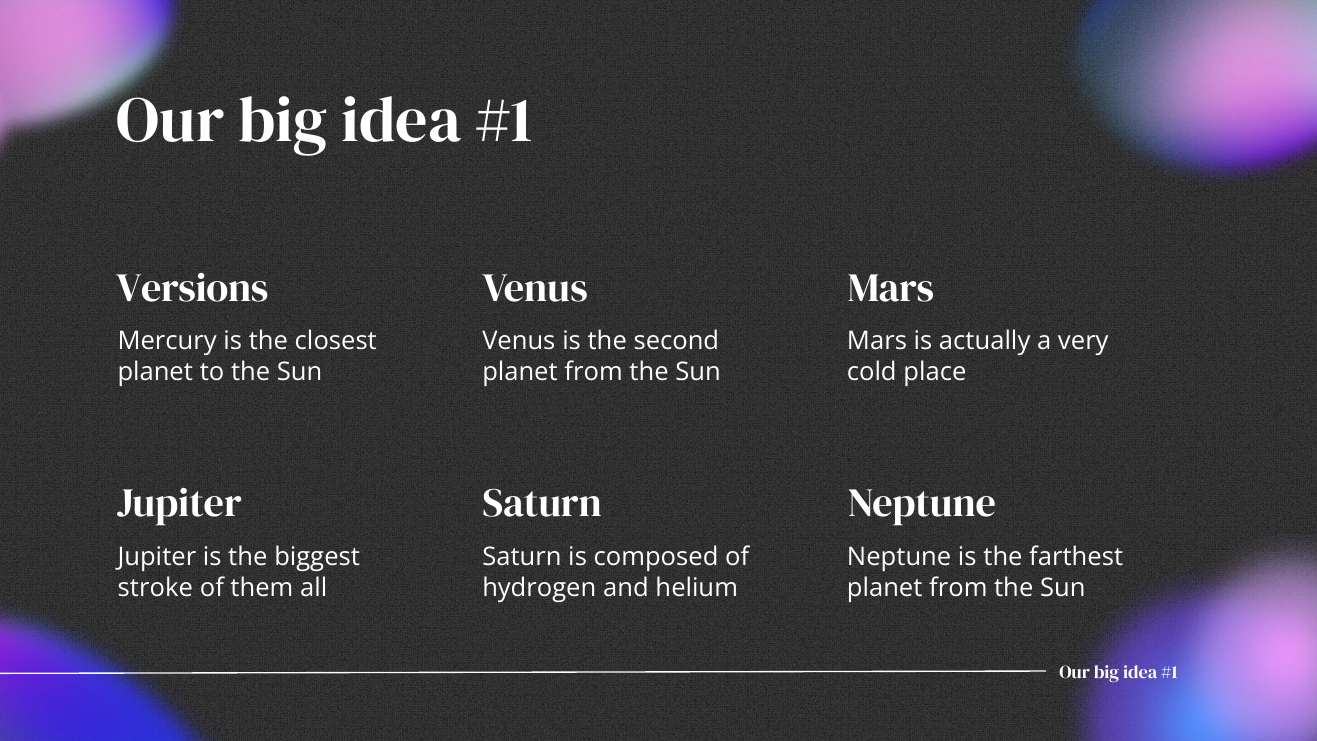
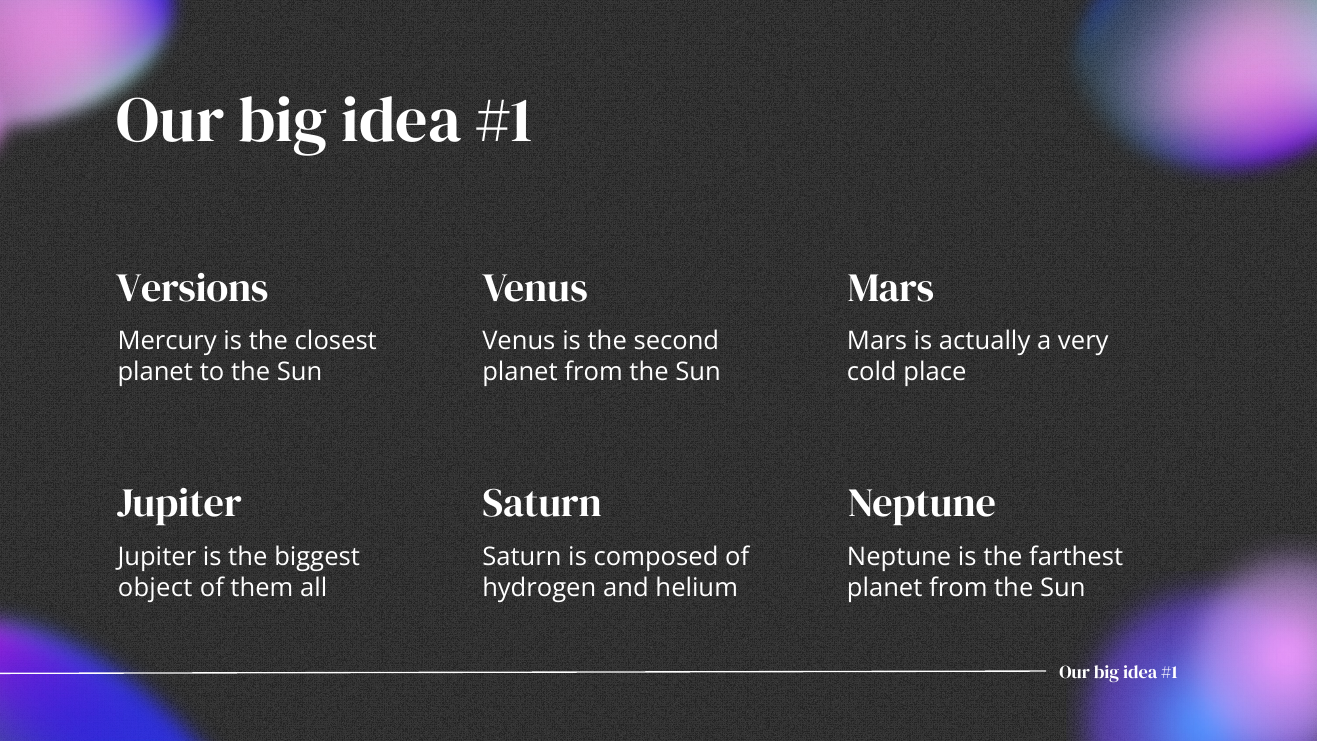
stroke: stroke -> object
